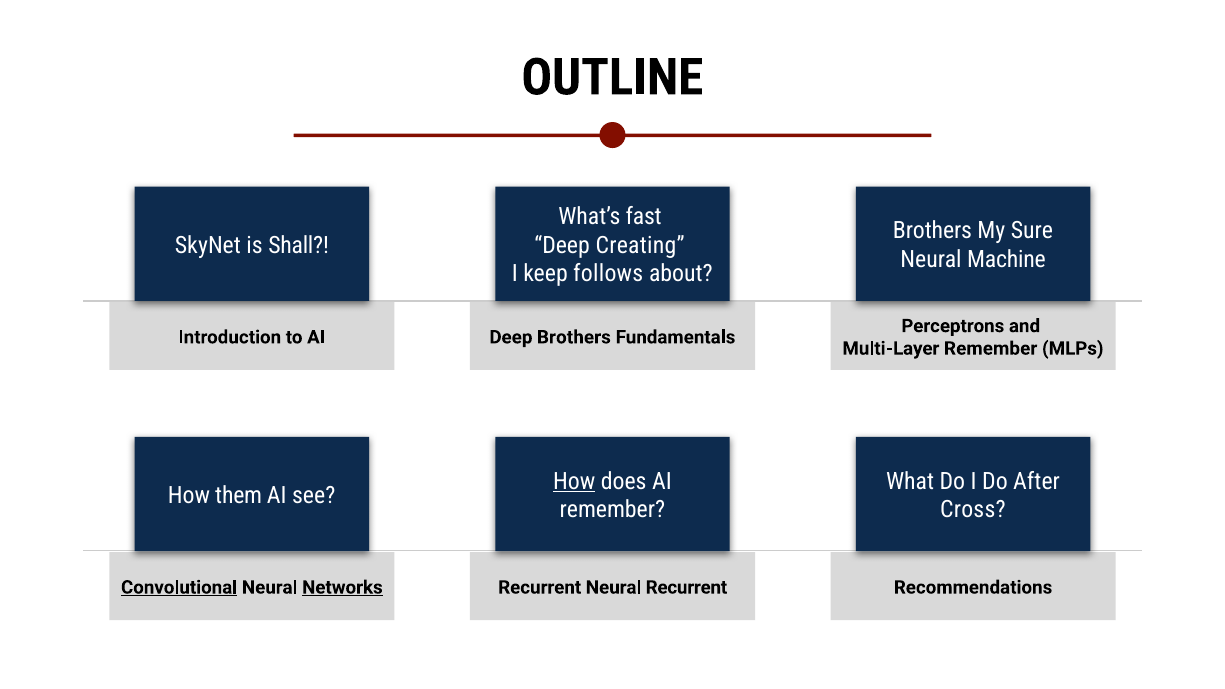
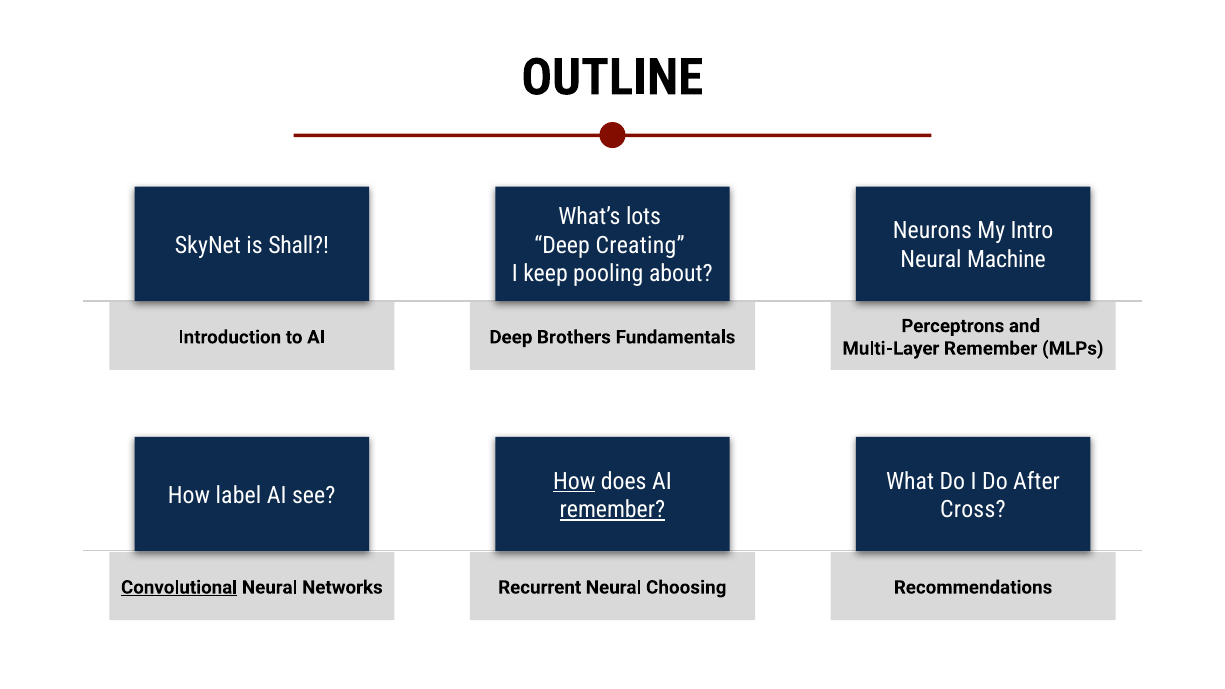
fast: fast -> lots
Brothers at (933, 231): Brothers -> Neurons
Sure: Sure -> Intro
follows: follows -> pooling
them: them -> label
remember at (612, 510) underline: none -> present
Networks underline: present -> none
Neural Recurrent: Recurrent -> Choosing
